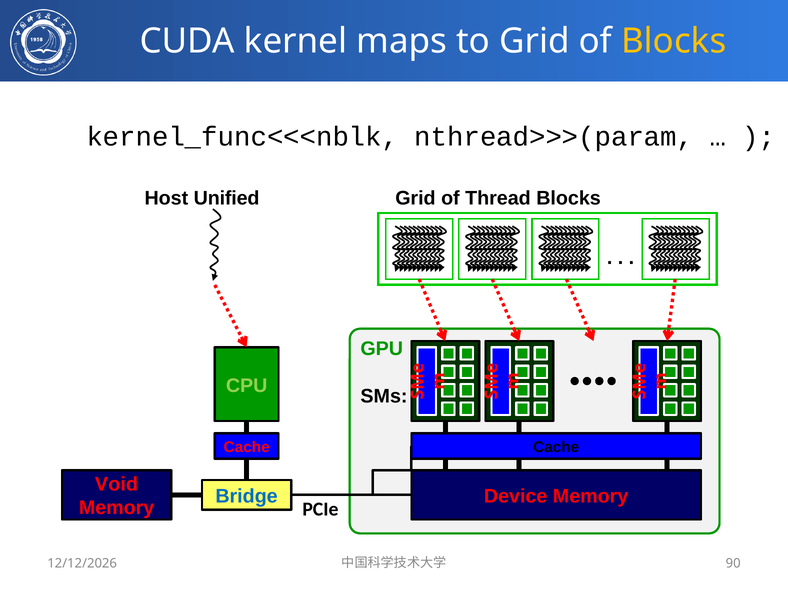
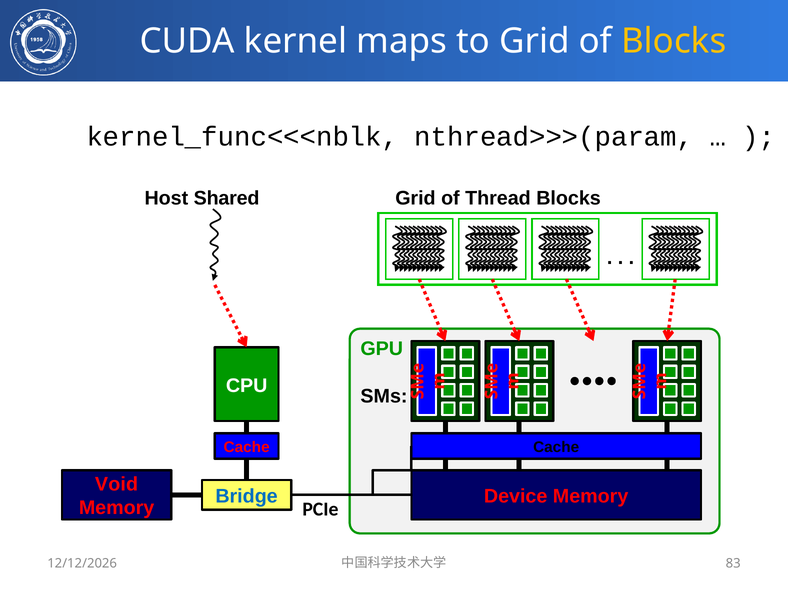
Unified: Unified -> Shared
CPU colour: light green -> white
90: 90 -> 83
